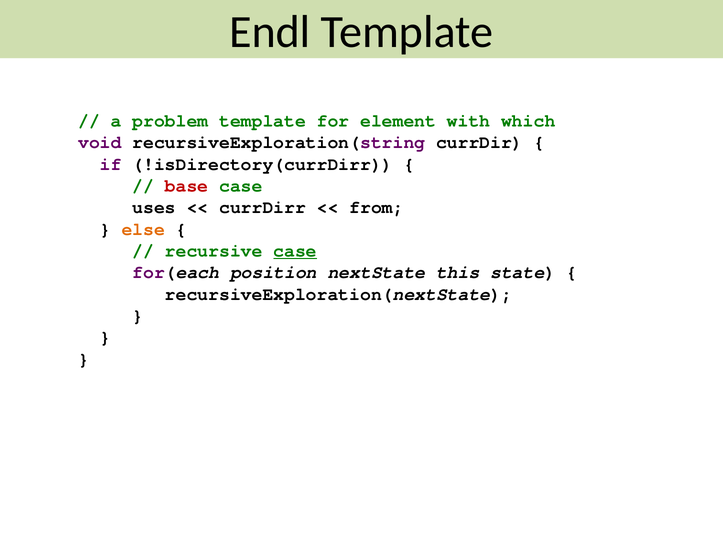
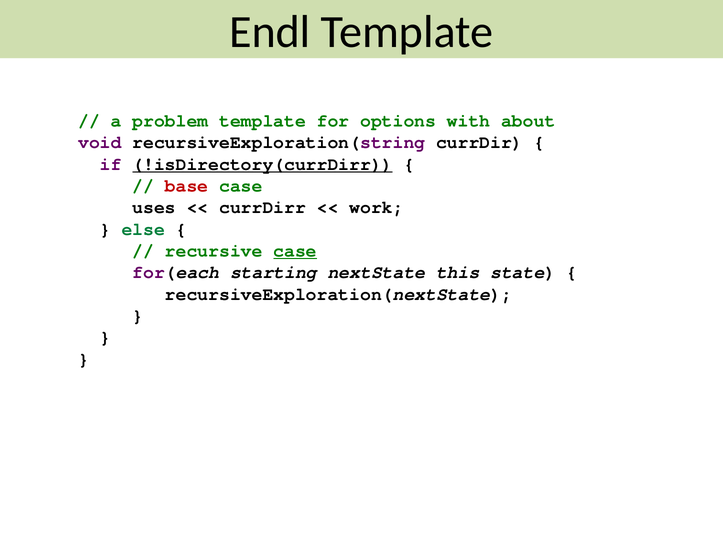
element: element -> options
which: which -> about
!isDirectory(currDirr underline: none -> present
from: from -> work
else colour: orange -> green
position: position -> starting
